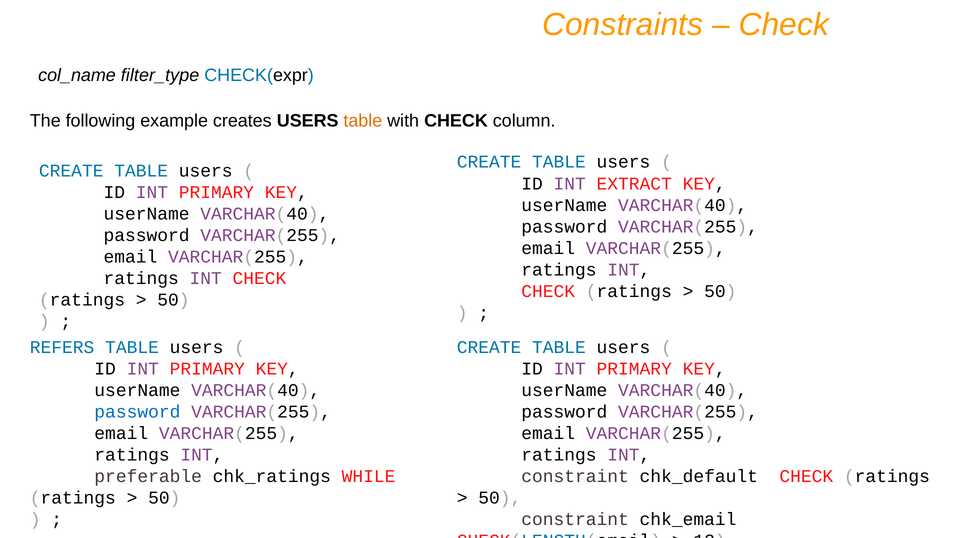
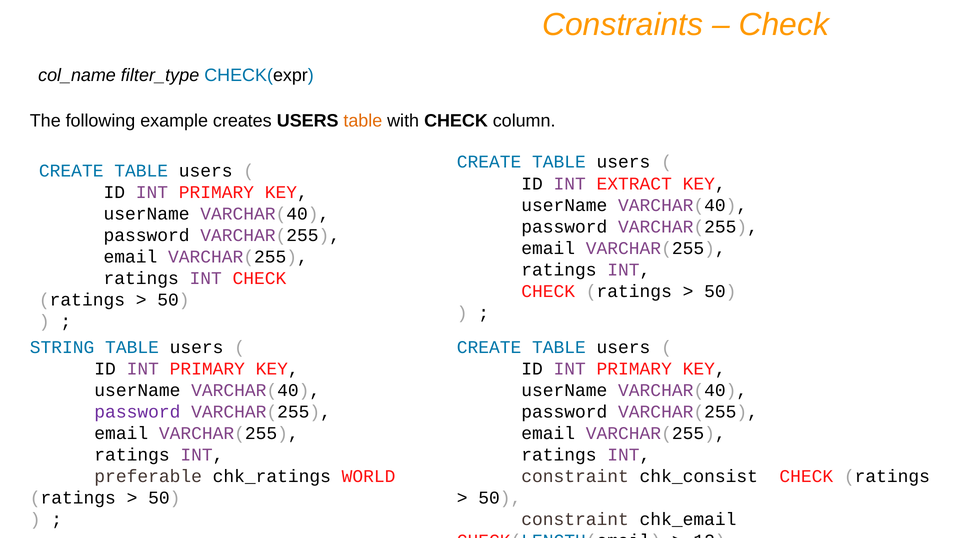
REFERS: REFERS -> STRING
password at (137, 412) colour: blue -> purple
WHILE: WHILE -> WORLD
chk_default: chk_default -> chk_consist
